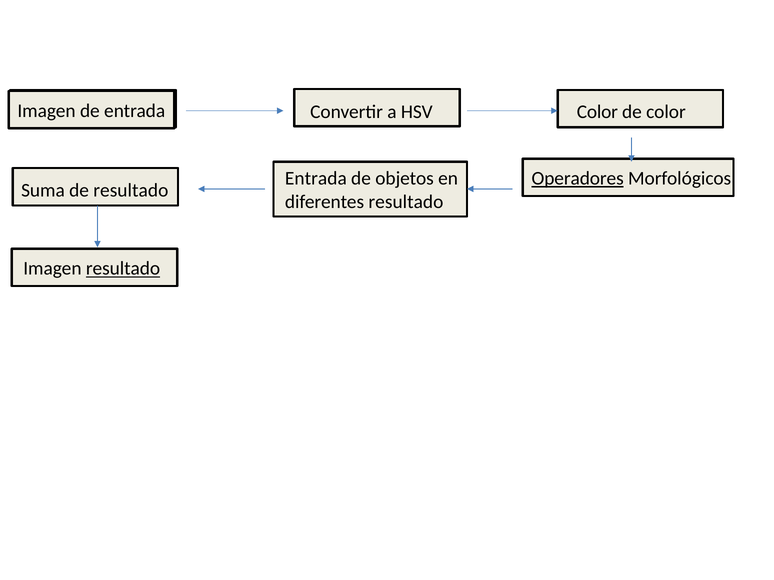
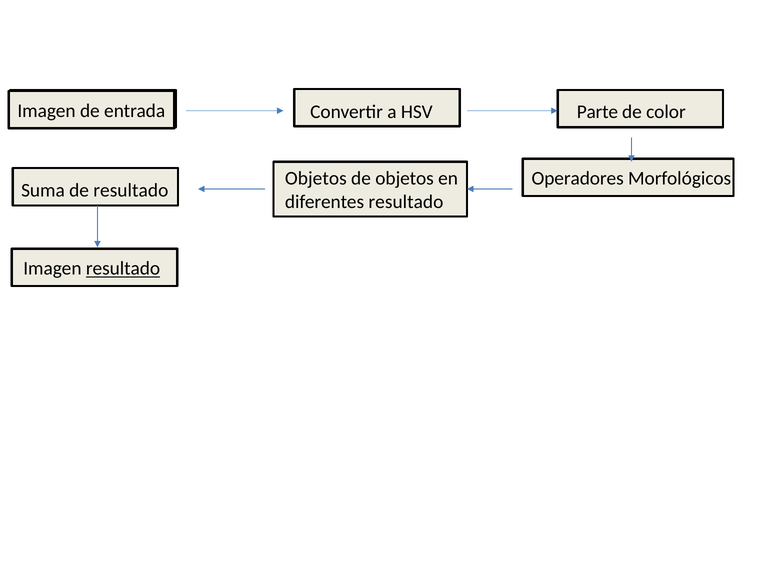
HSV Color: Color -> Parte
Entrada at (316, 179): Entrada -> Objetos
Operadores underline: present -> none
